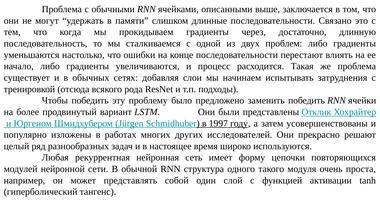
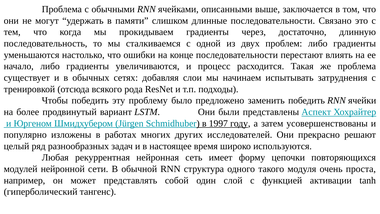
Отклик: Отклик -> Аспект
